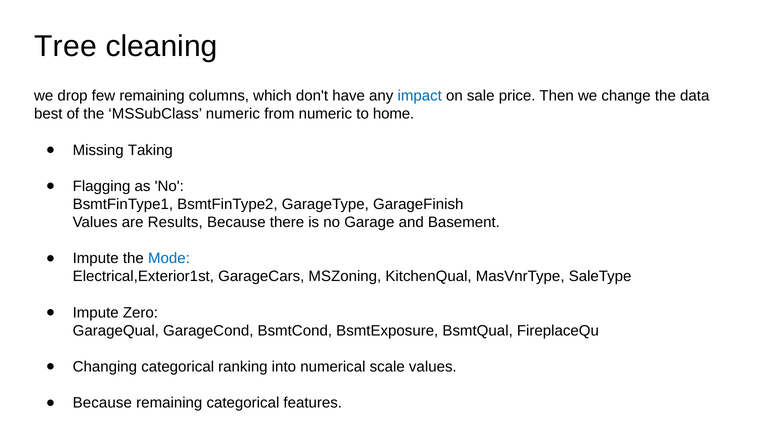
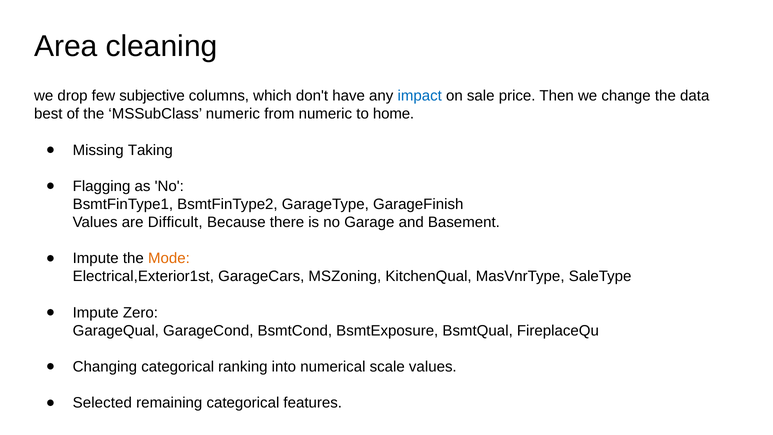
Tree: Tree -> Area
few remaining: remaining -> subjective
Results: Results -> Difficult
Mode colour: blue -> orange
Because at (102, 403): Because -> Selected
